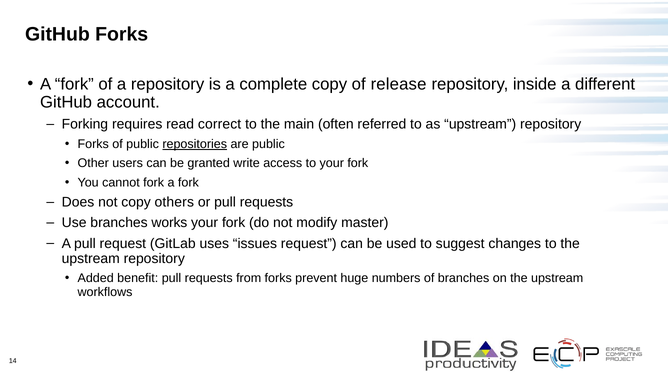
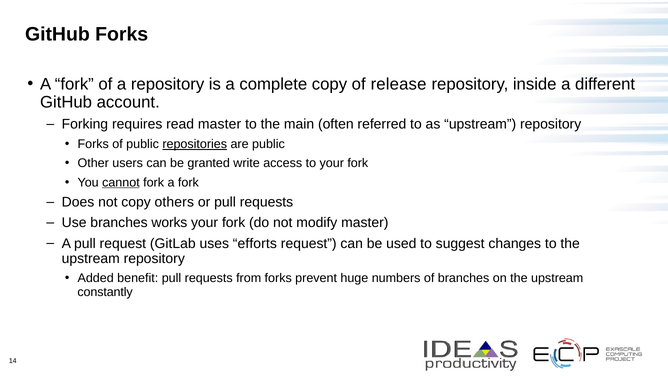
read correct: correct -> master
cannot underline: none -> present
issues: issues -> efforts
workflows: workflows -> constantly
